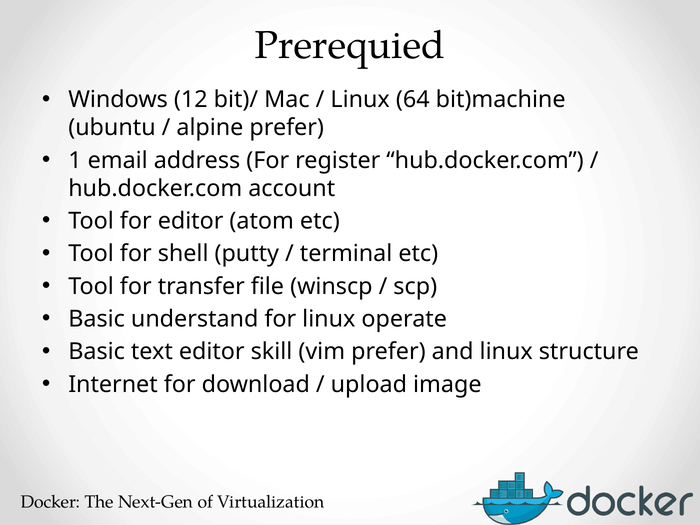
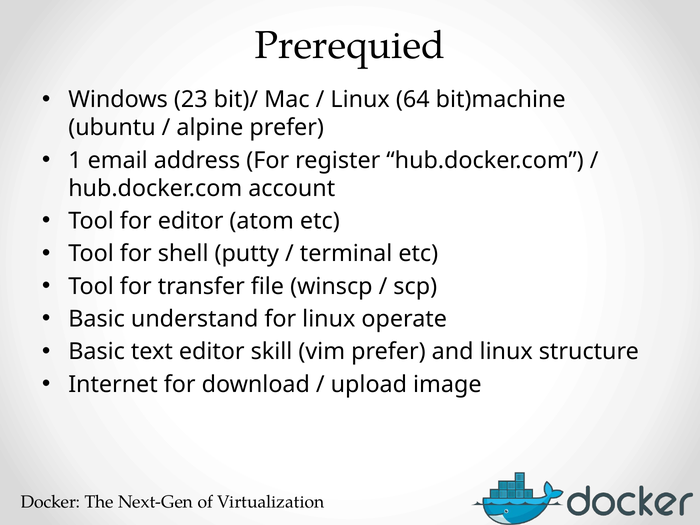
12: 12 -> 23
